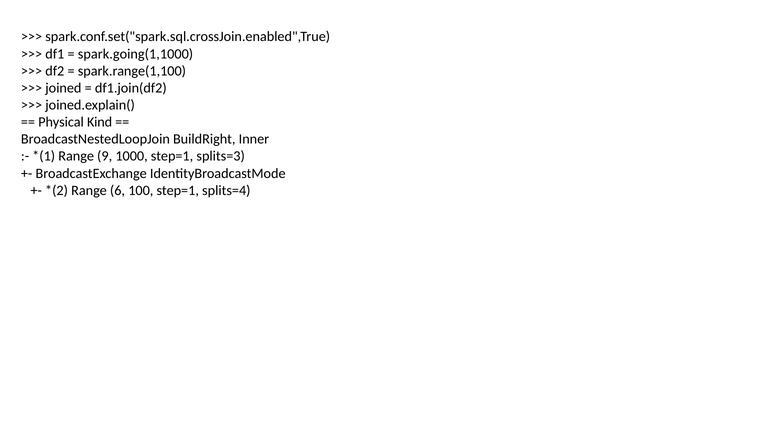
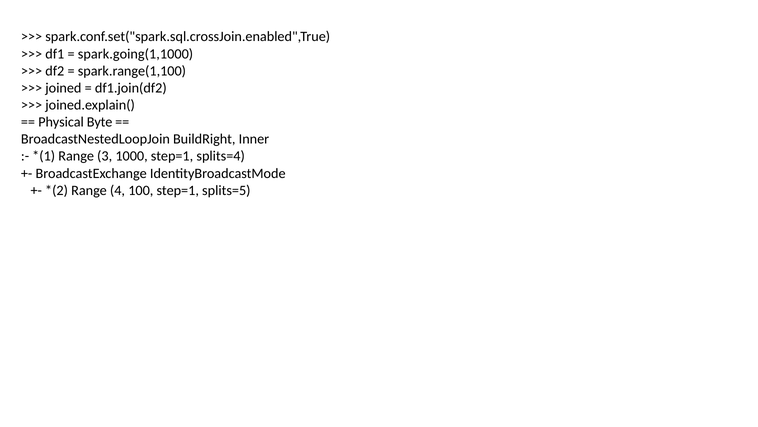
Kind: Kind -> Byte
9: 9 -> 3
splits=3: splits=3 -> splits=4
6: 6 -> 4
splits=4: splits=4 -> splits=5
